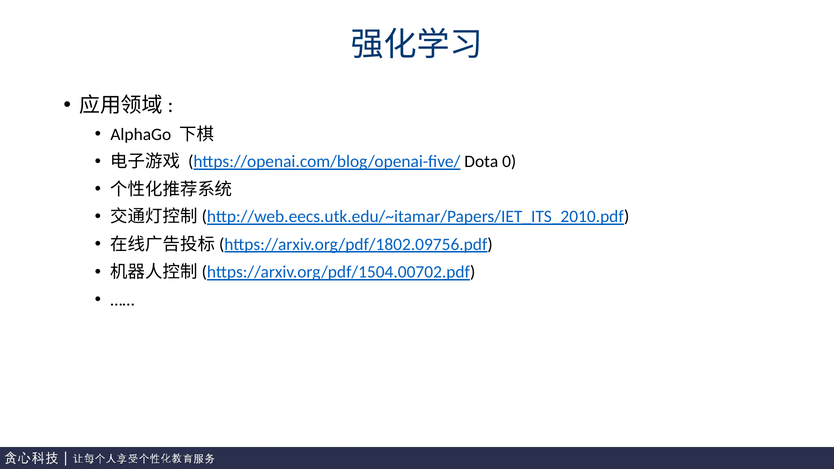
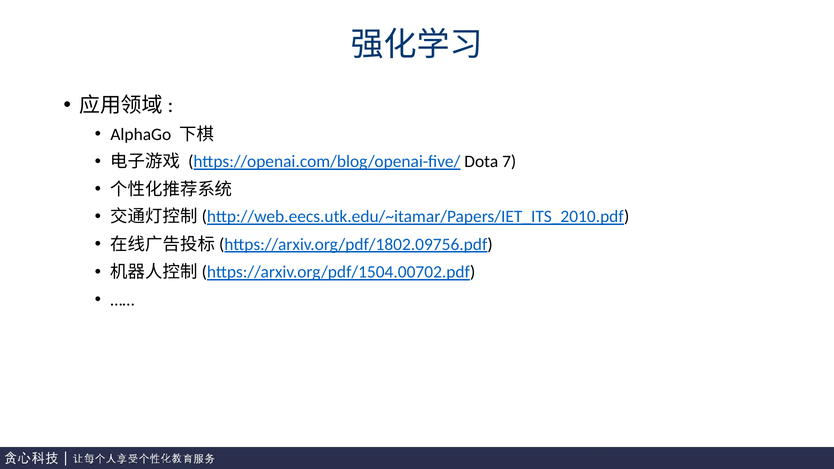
0: 0 -> 7
